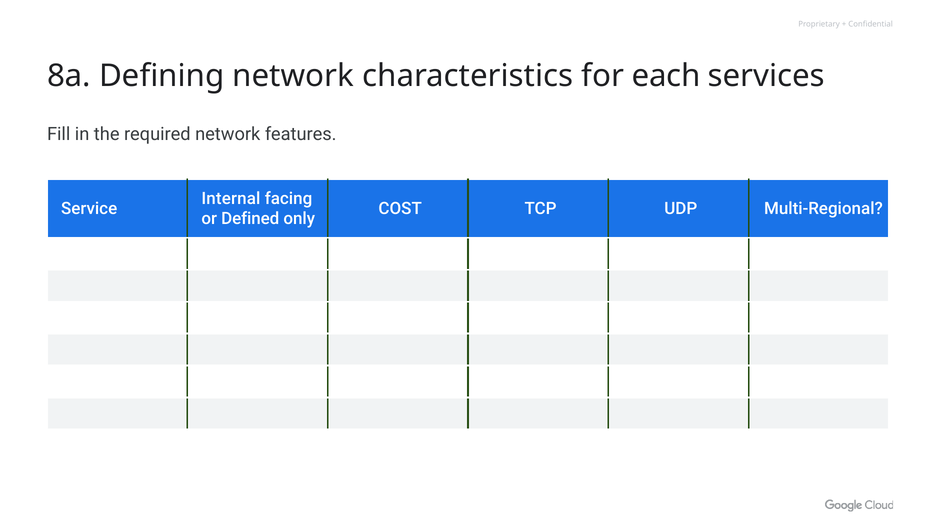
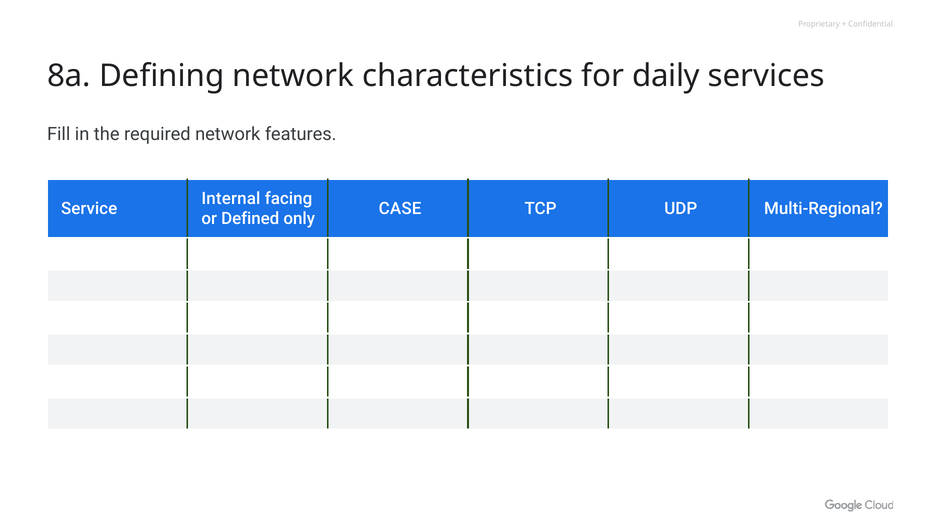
each: each -> daily
COST: COST -> CASE
